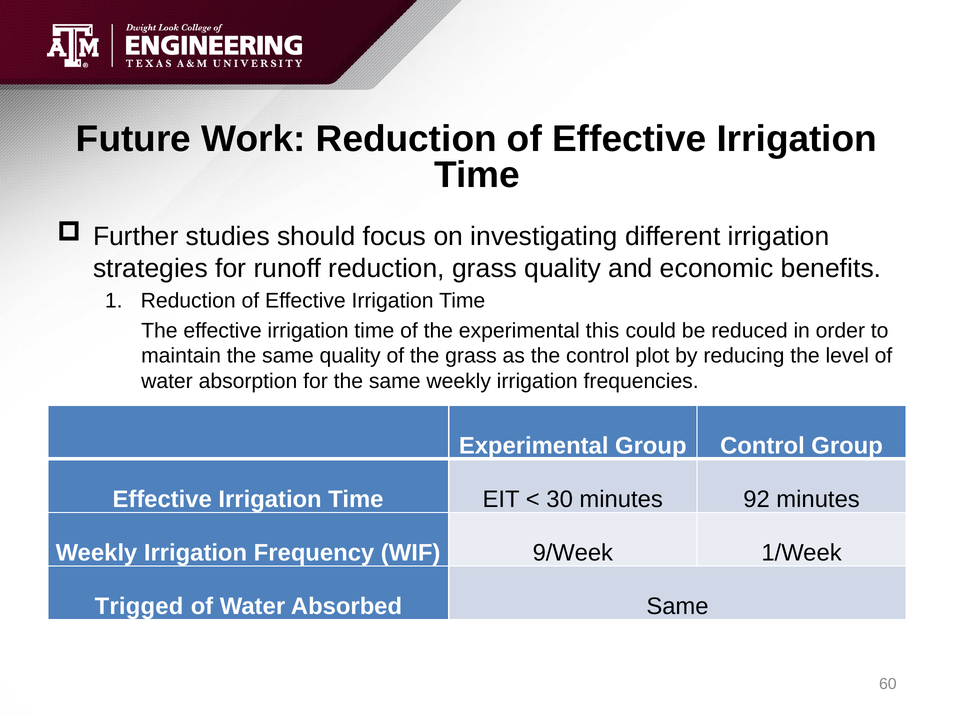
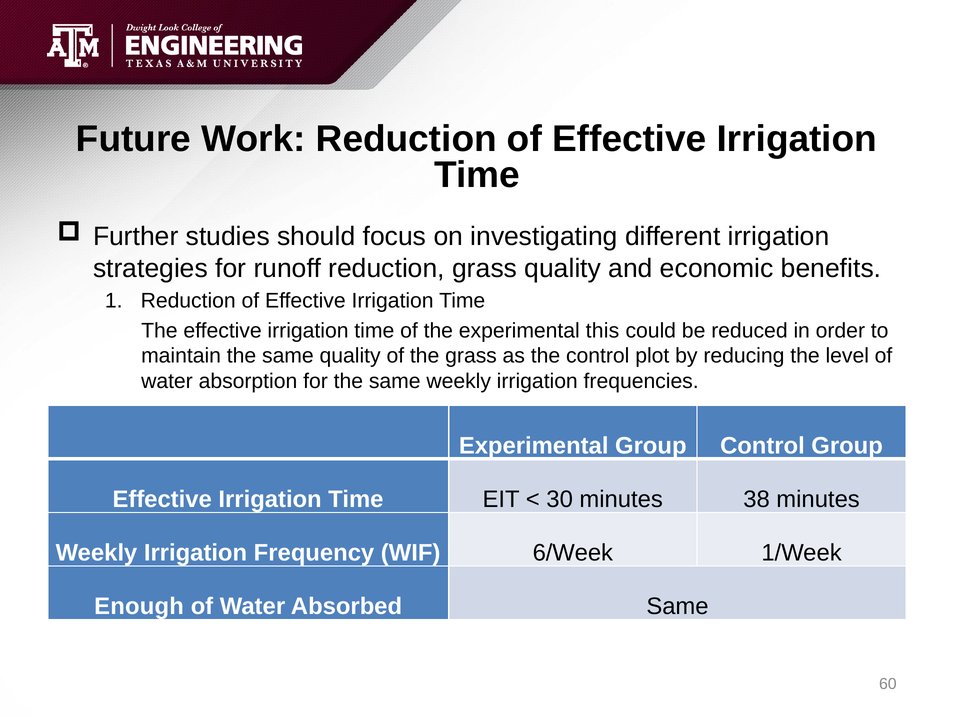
92: 92 -> 38
9/Week: 9/Week -> 6/Week
Trigged: Trigged -> Enough
